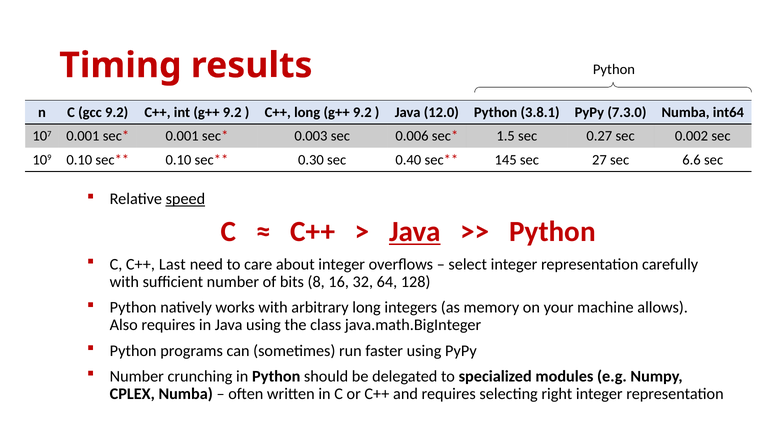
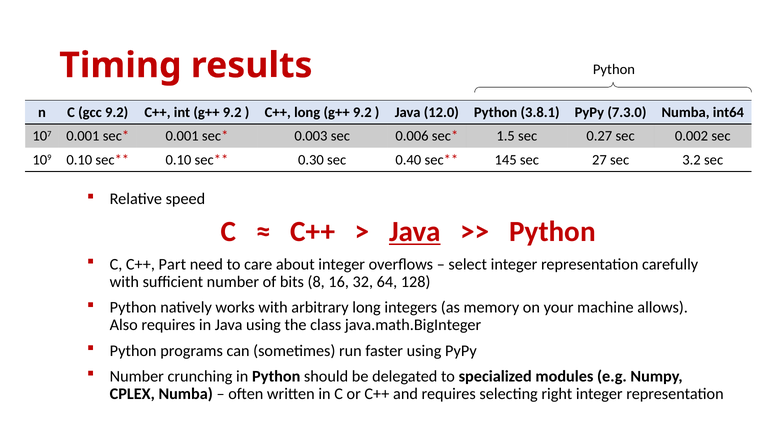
6.6: 6.6 -> 3.2
speed underline: present -> none
Last: Last -> Part
